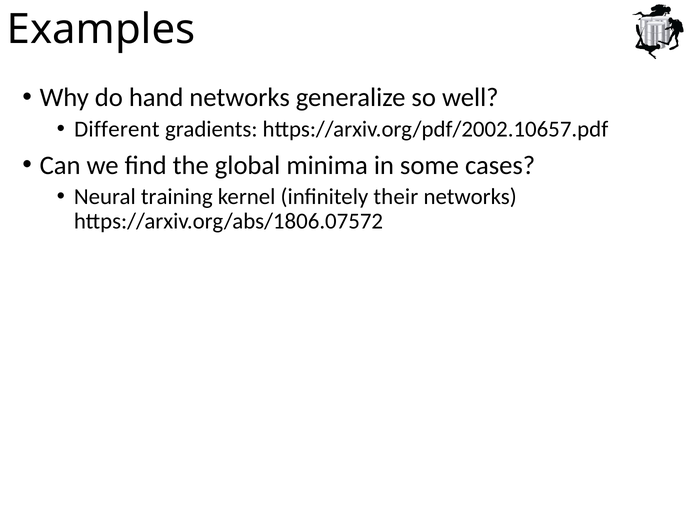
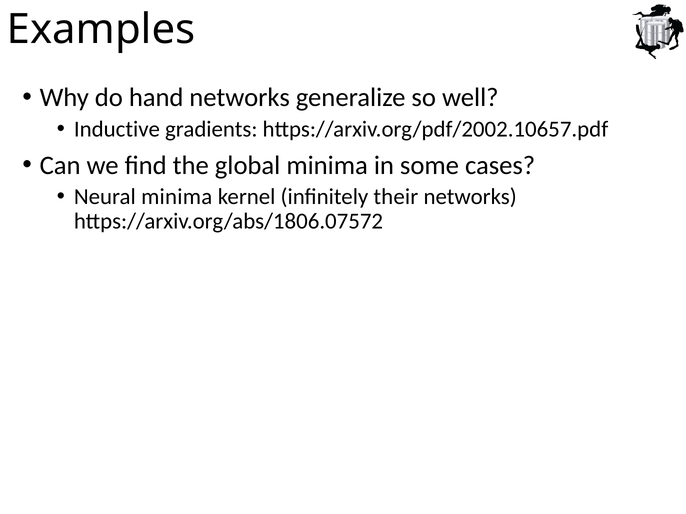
Different: Different -> Inductive
Neural training: training -> minima
